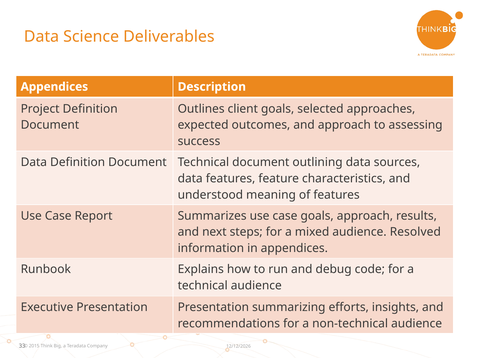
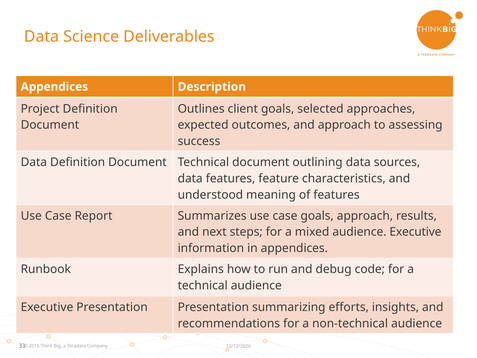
mixed audience Resolved: Resolved -> Executive
